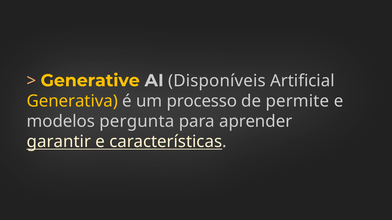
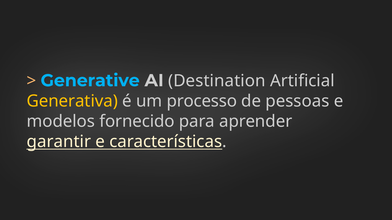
Generative colour: yellow -> light blue
Disponíveis: Disponíveis -> Destination
permite: permite -> pessoas
pergunta: pergunta -> fornecido
